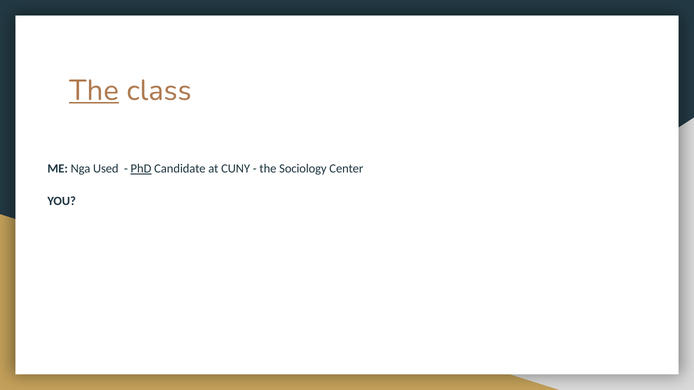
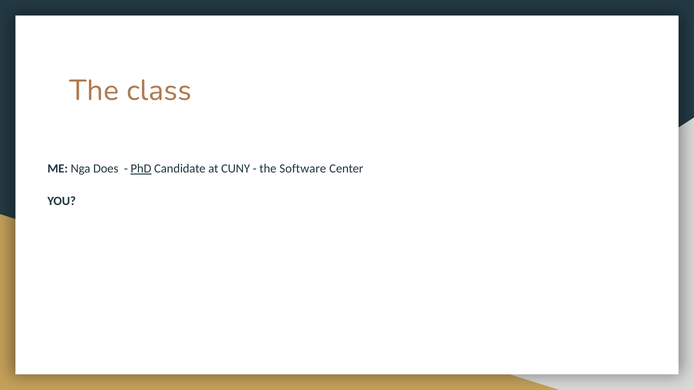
The at (94, 90) underline: present -> none
Used: Used -> Does
Sociology: Sociology -> Software
